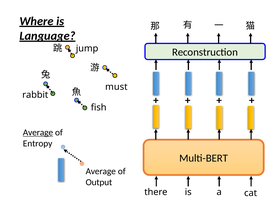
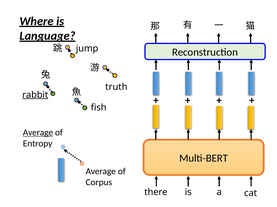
must: must -> truth
rabbit underline: none -> present
Output: Output -> Corpus
